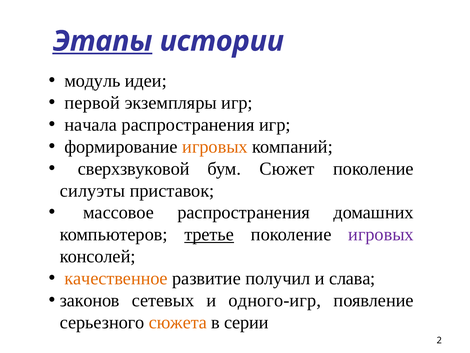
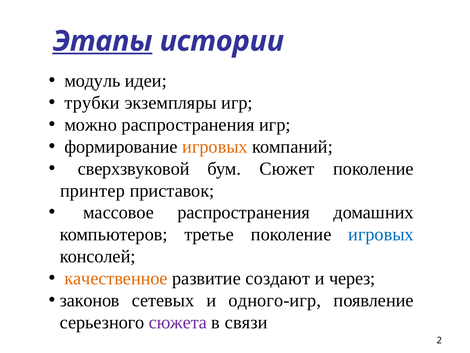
первой: первой -> трубки
начала: начала -> можно
силуэты: силуэты -> принтер
третье underline: present -> none
игровых at (381, 234) colour: purple -> blue
получил: получил -> создают
слава: слава -> через
сюжета colour: orange -> purple
серии: серии -> связи
